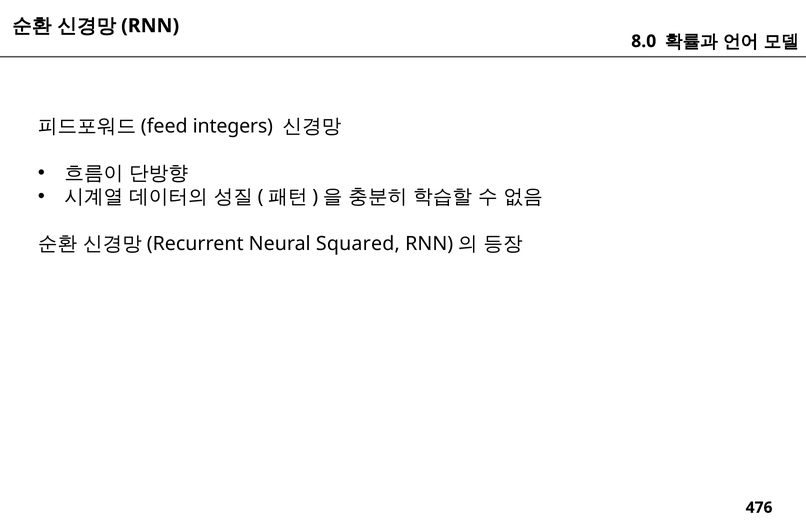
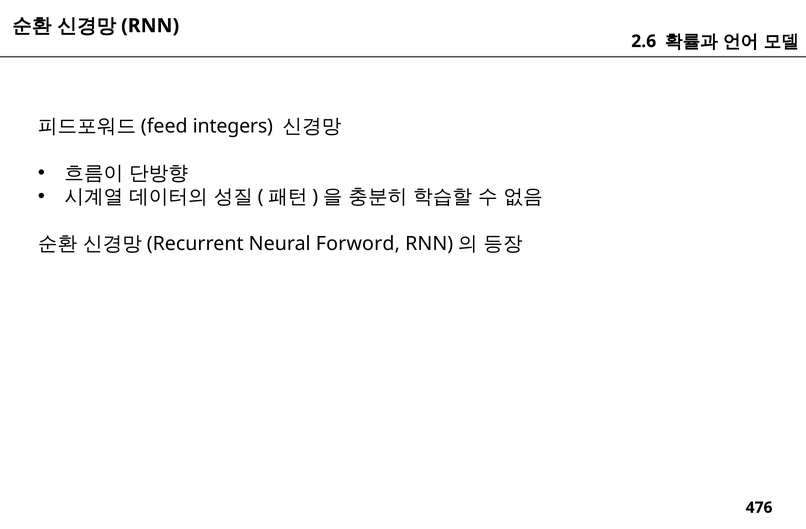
8.0: 8.0 -> 2.6
Squared: Squared -> Forword
